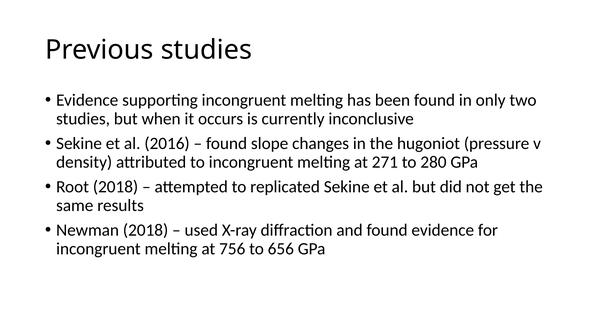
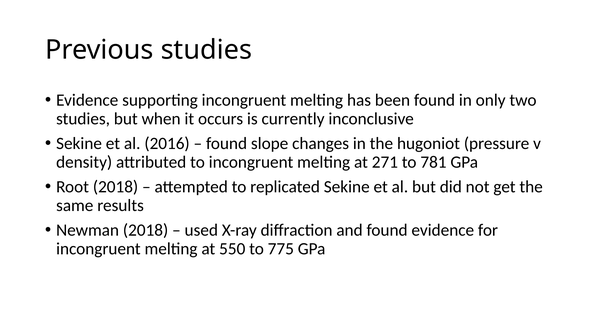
280: 280 -> 781
756: 756 -> 550
656: 656 -> 775
